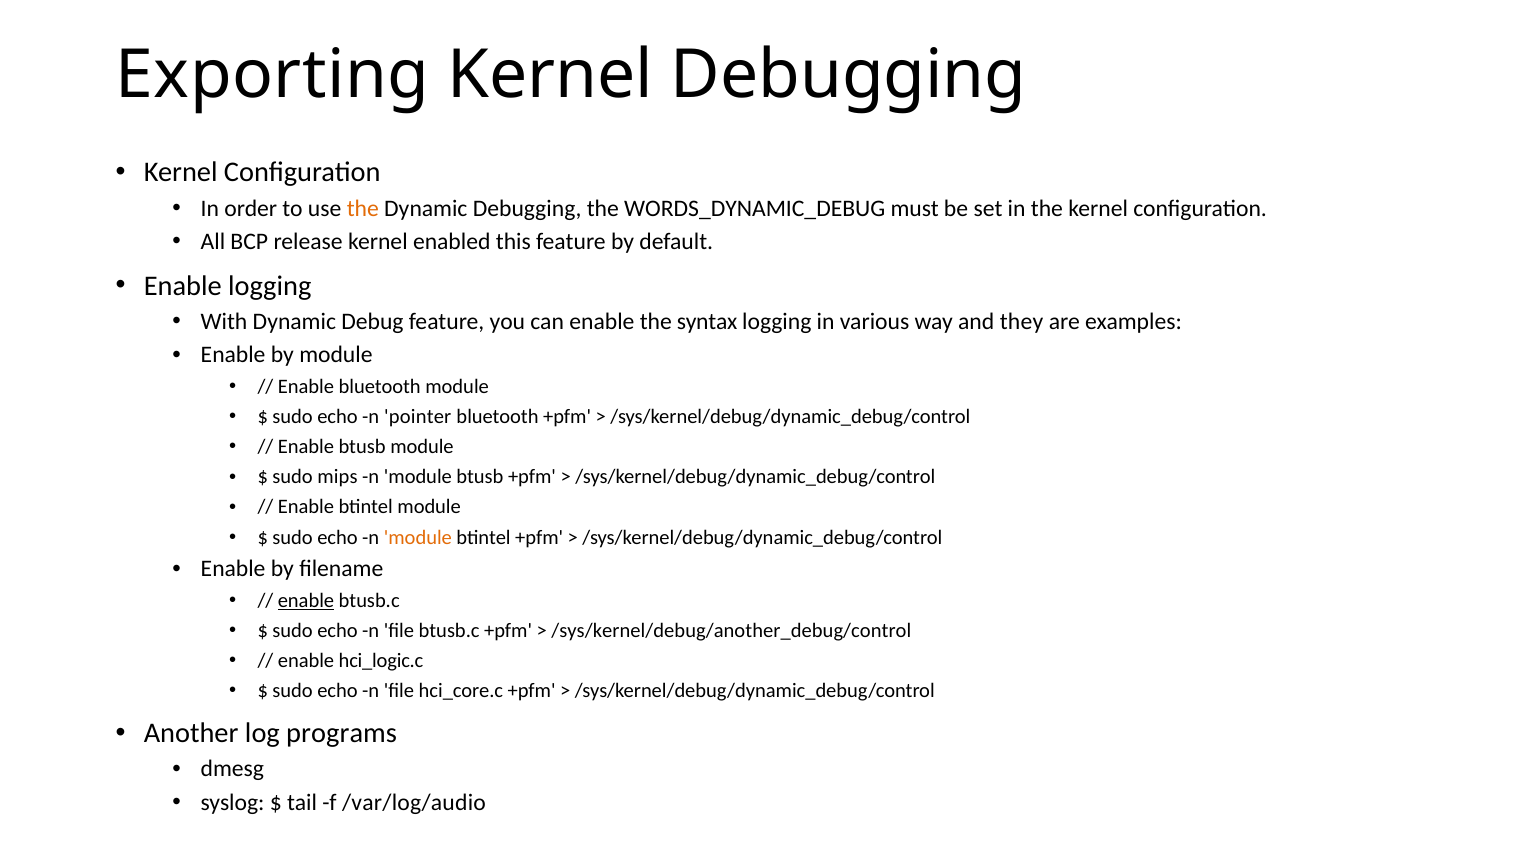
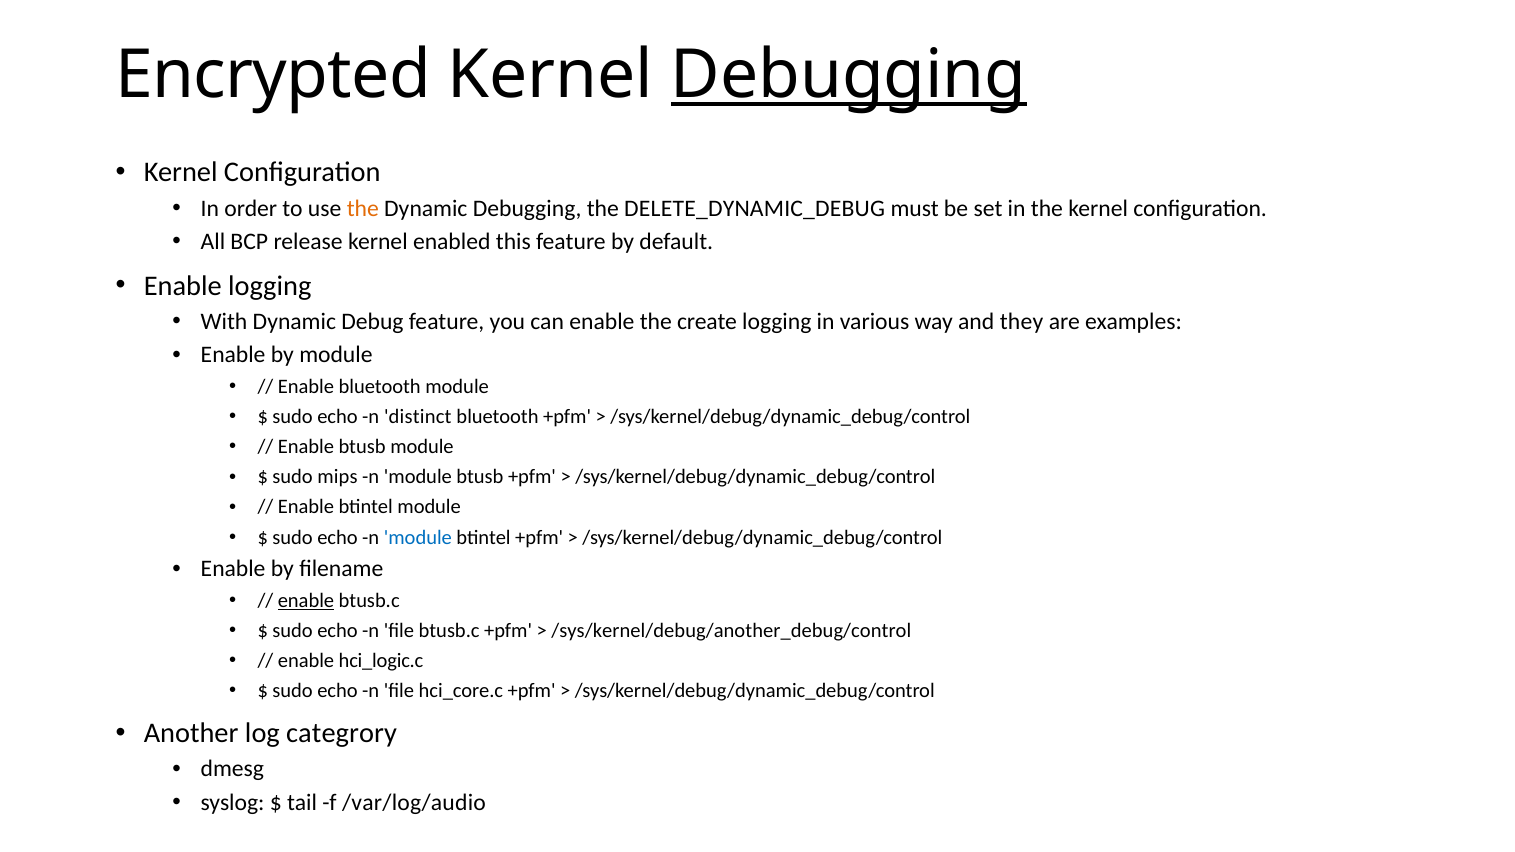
Exporting: Exporting -> Encrypted
Debugging at (849, 75) underline: none -> present
WORDS_DYNAMIC_DEBUG: WORDS_DYNAMIC_DEBUG -> DELETE_DYNAMIC_DEBUG
syntax: syntax -> create
pointer: pointer -> distinct
module at (418, 537) colour: orange -> blue
programs: programs -> categrory
